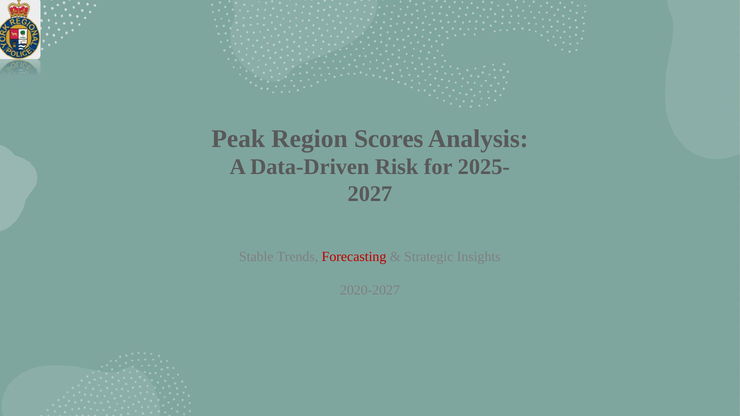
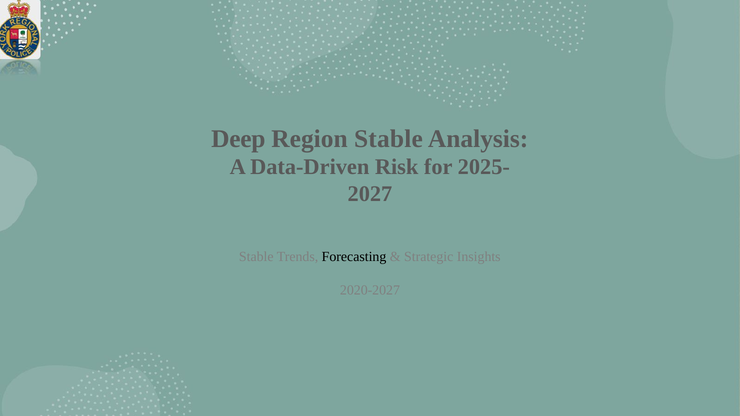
Peak: Peak -> Deep
Region Scores: Scores -> Stable
Forecasting colour: red -> black
